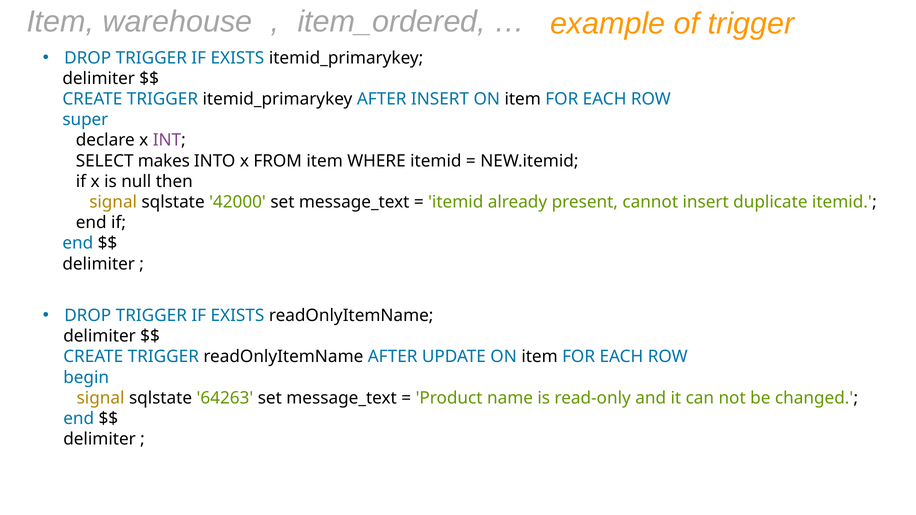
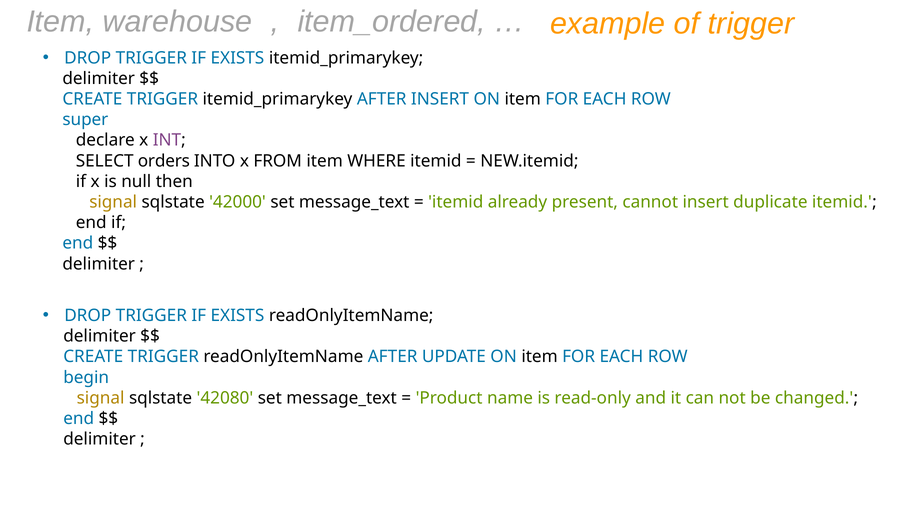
makes: makes -> orders
64263: 64263 -> 42080
